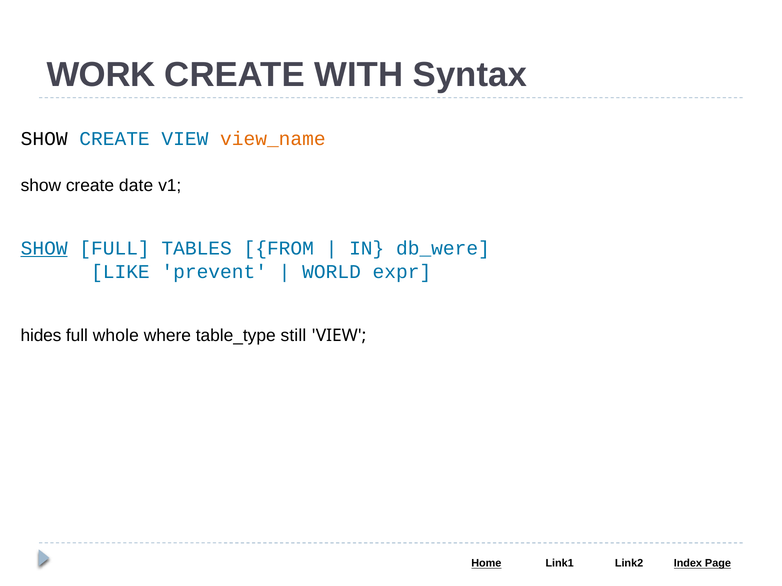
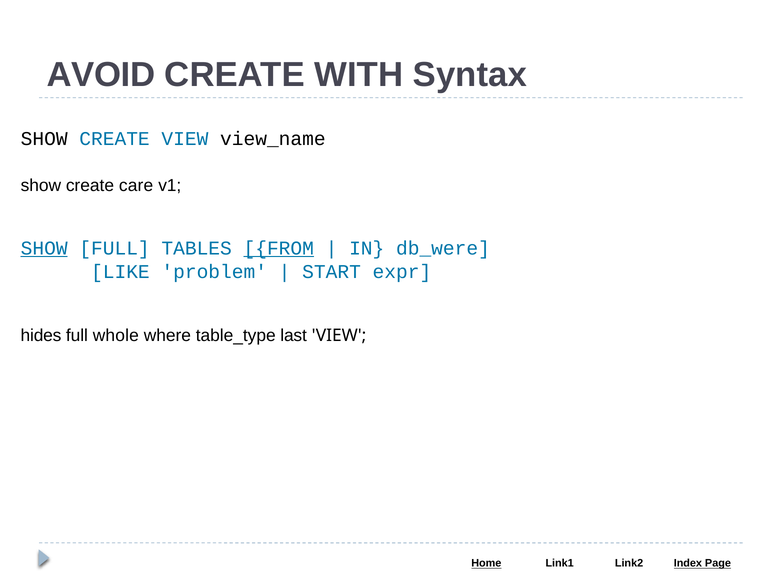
WORK: WORK -> AVOID
view_name colour: orange -> black
date: date -> care
FROM underline: none -> present
prevent: prevent -> problem
WORLD: WORLD -> START
still: still -> last
